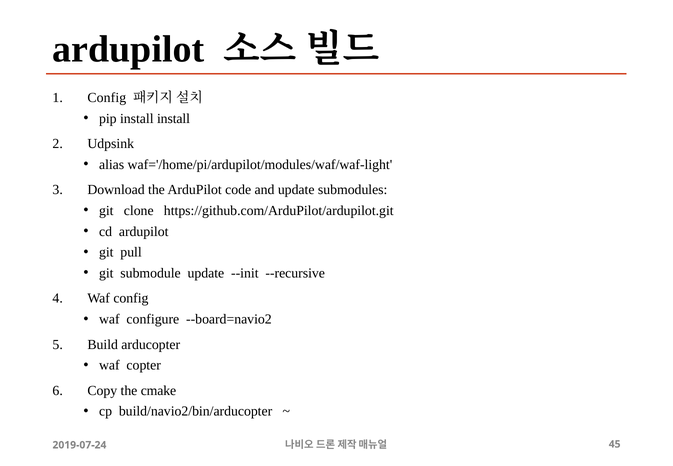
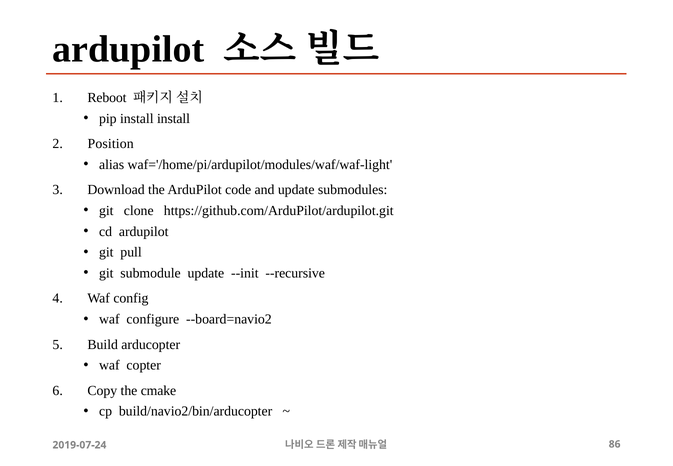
Config at (107, 98): Config -> Reboot
Udpsink: Udpsink -> Position
45: 45 -> 86
